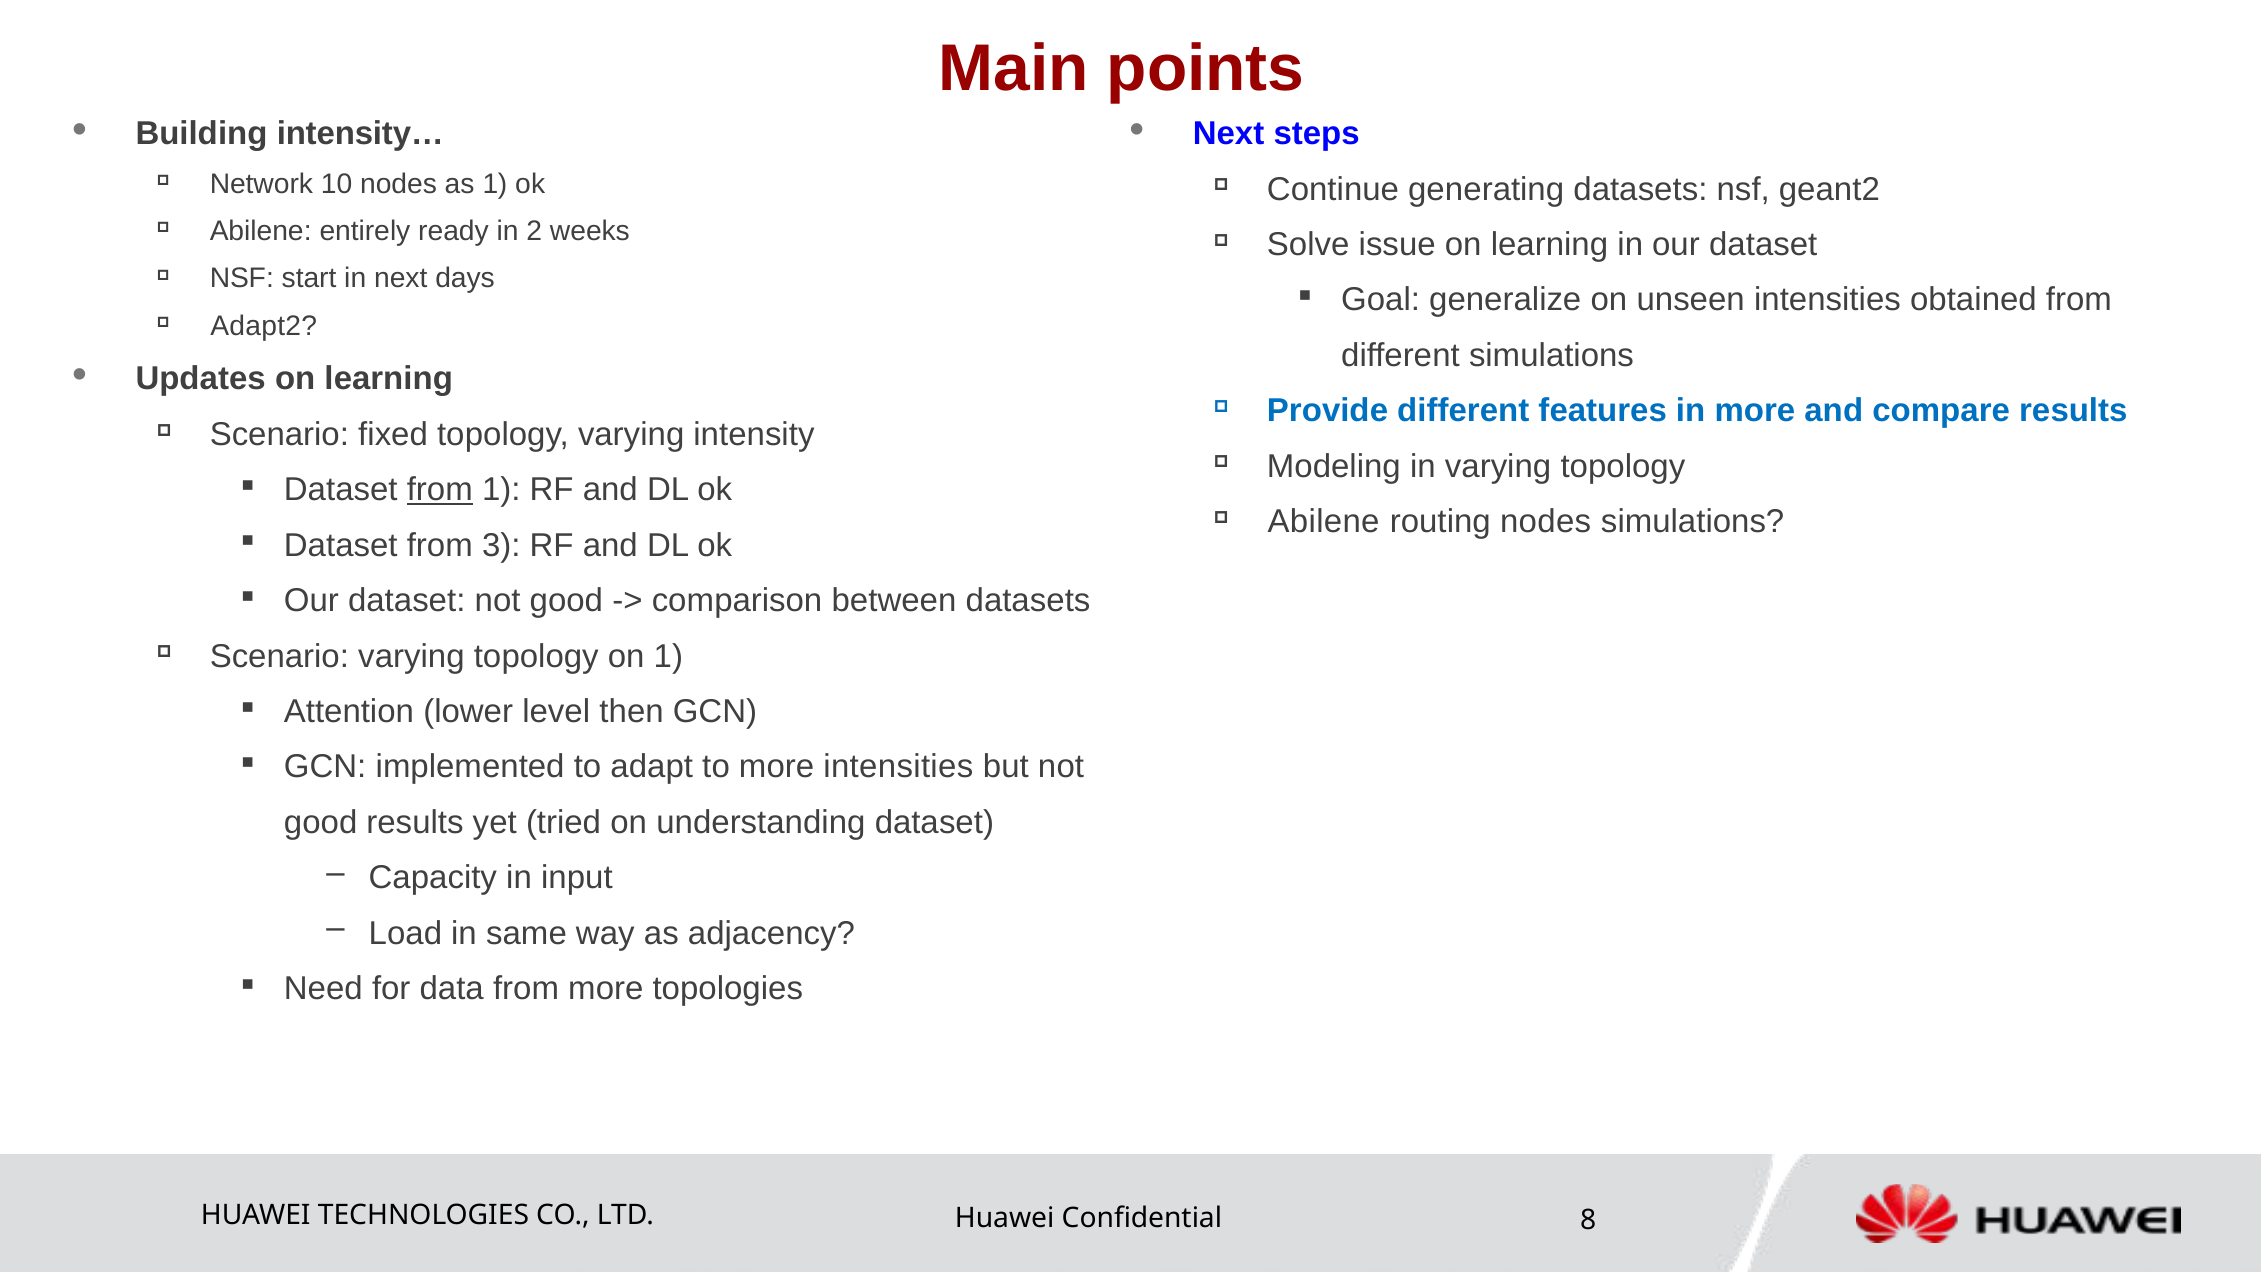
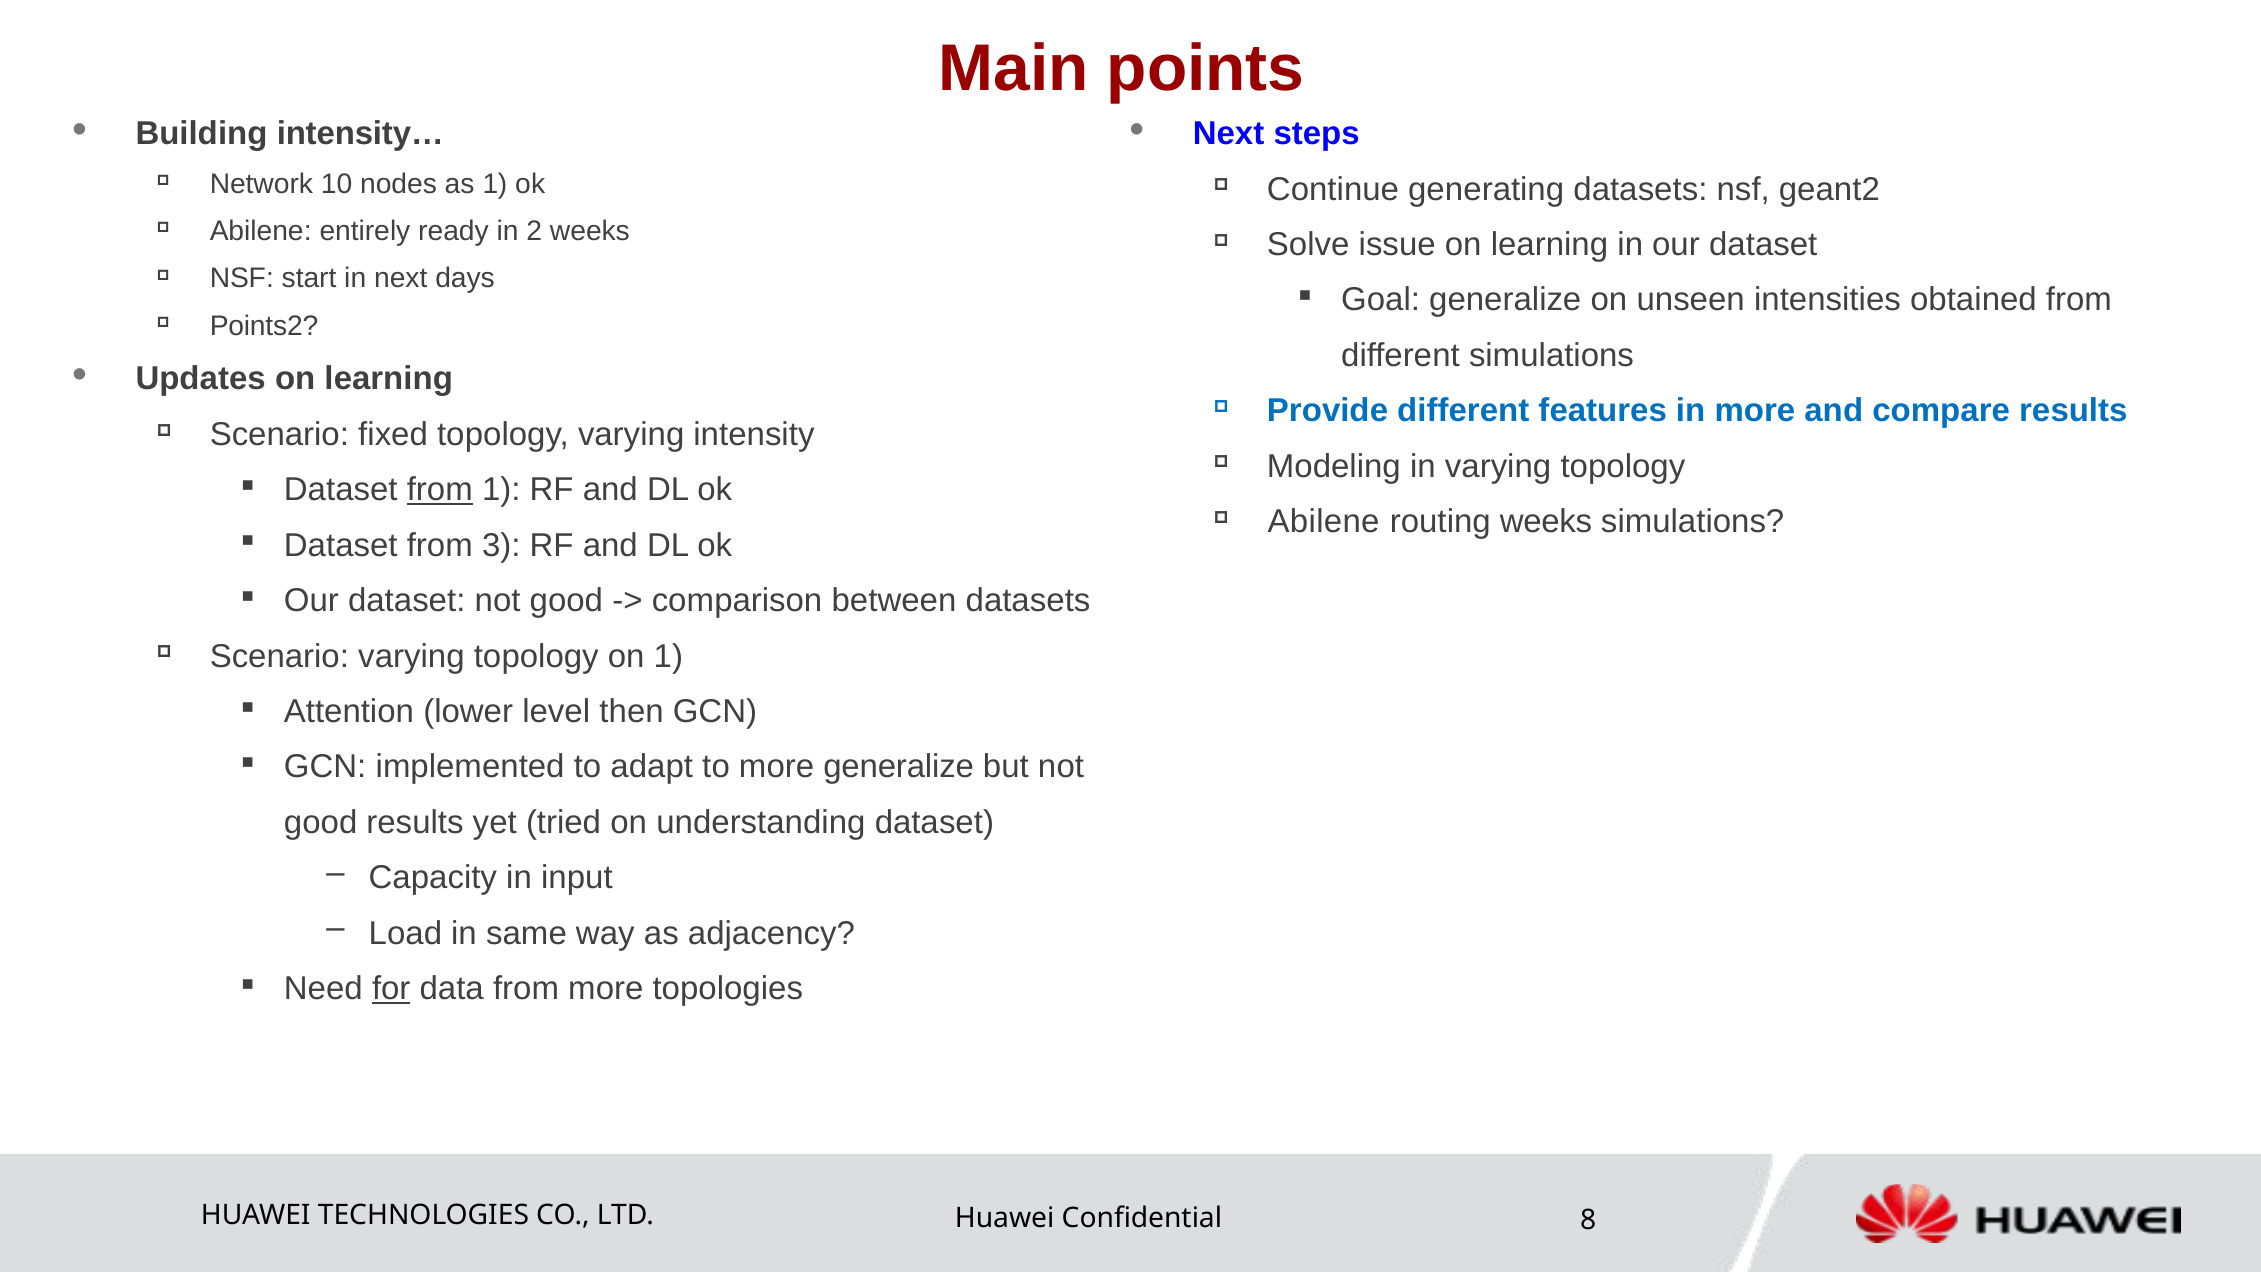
Adapt2: Adapt2 -> Points2
routing nodes: nodes -> weeks
more intensities: intensities -> generalize
for underline: none -> present
